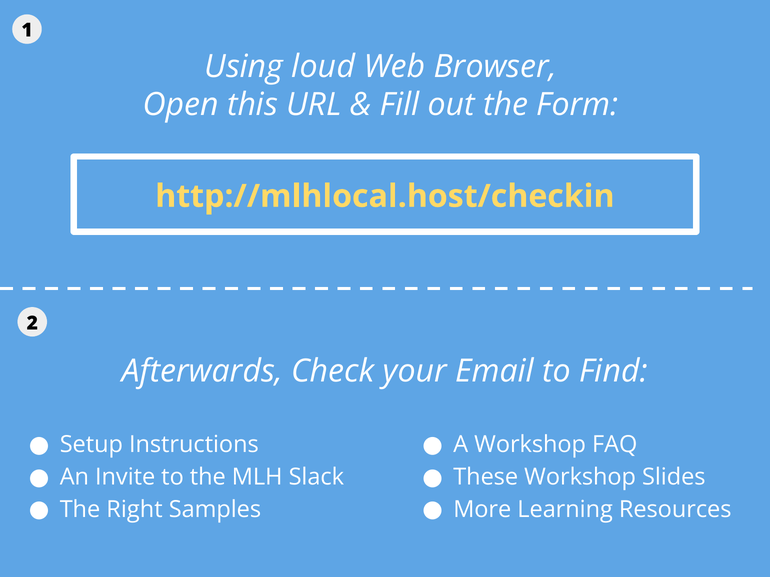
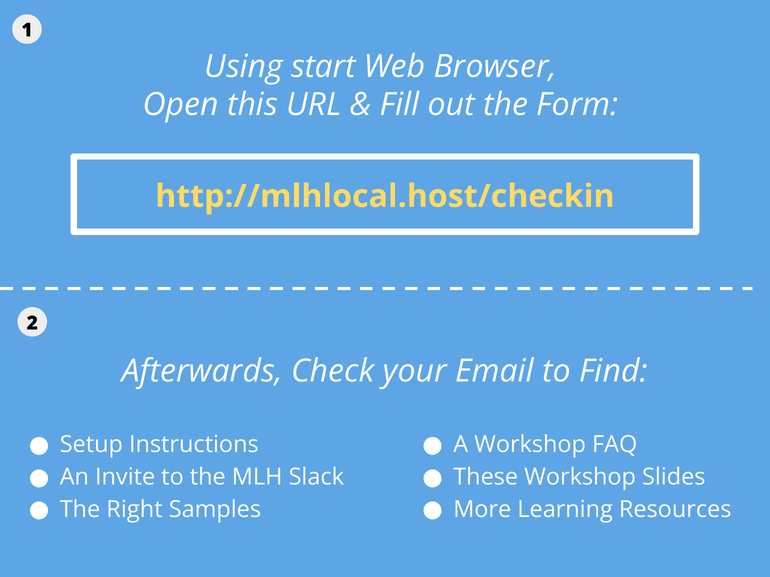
loud: loud -> start
